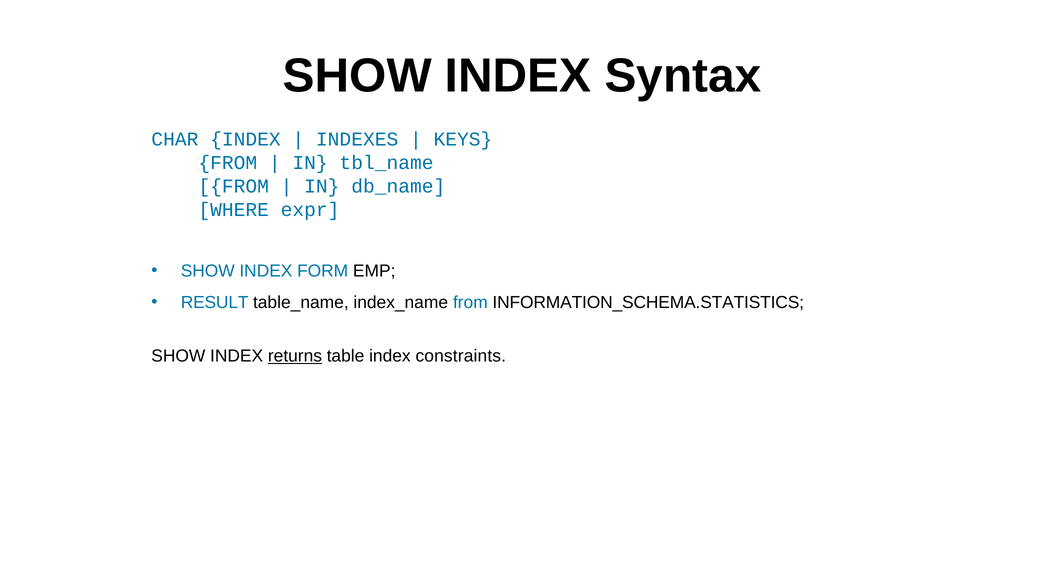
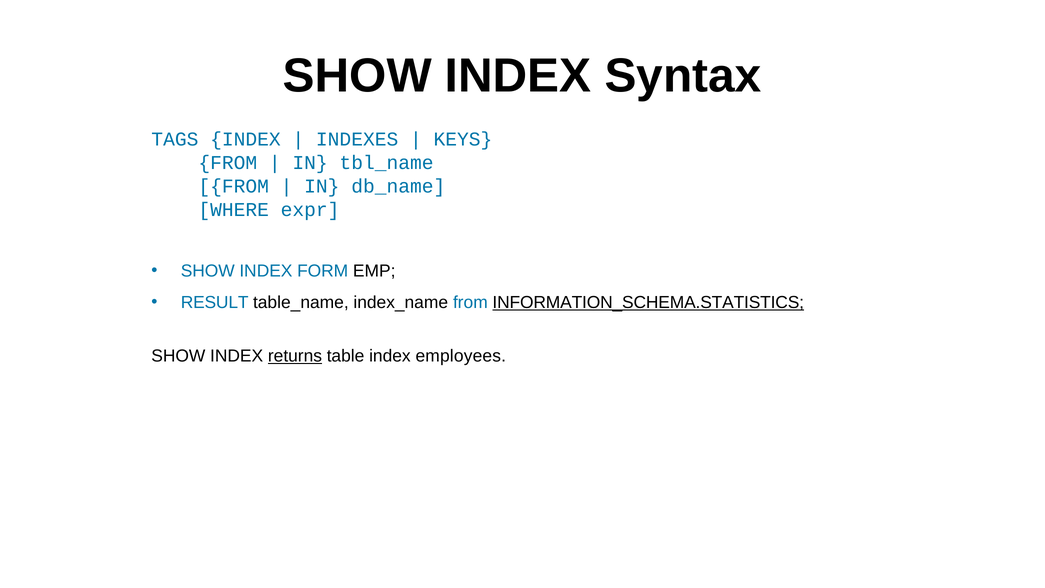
CHAR: CHAR -> TAGS
INFORMATION_SCHEMA.STATISTICS underline: none -> present
constraints: constraints -> employees
